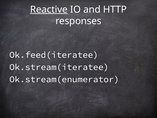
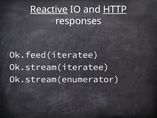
HTTP underline: none -> present
